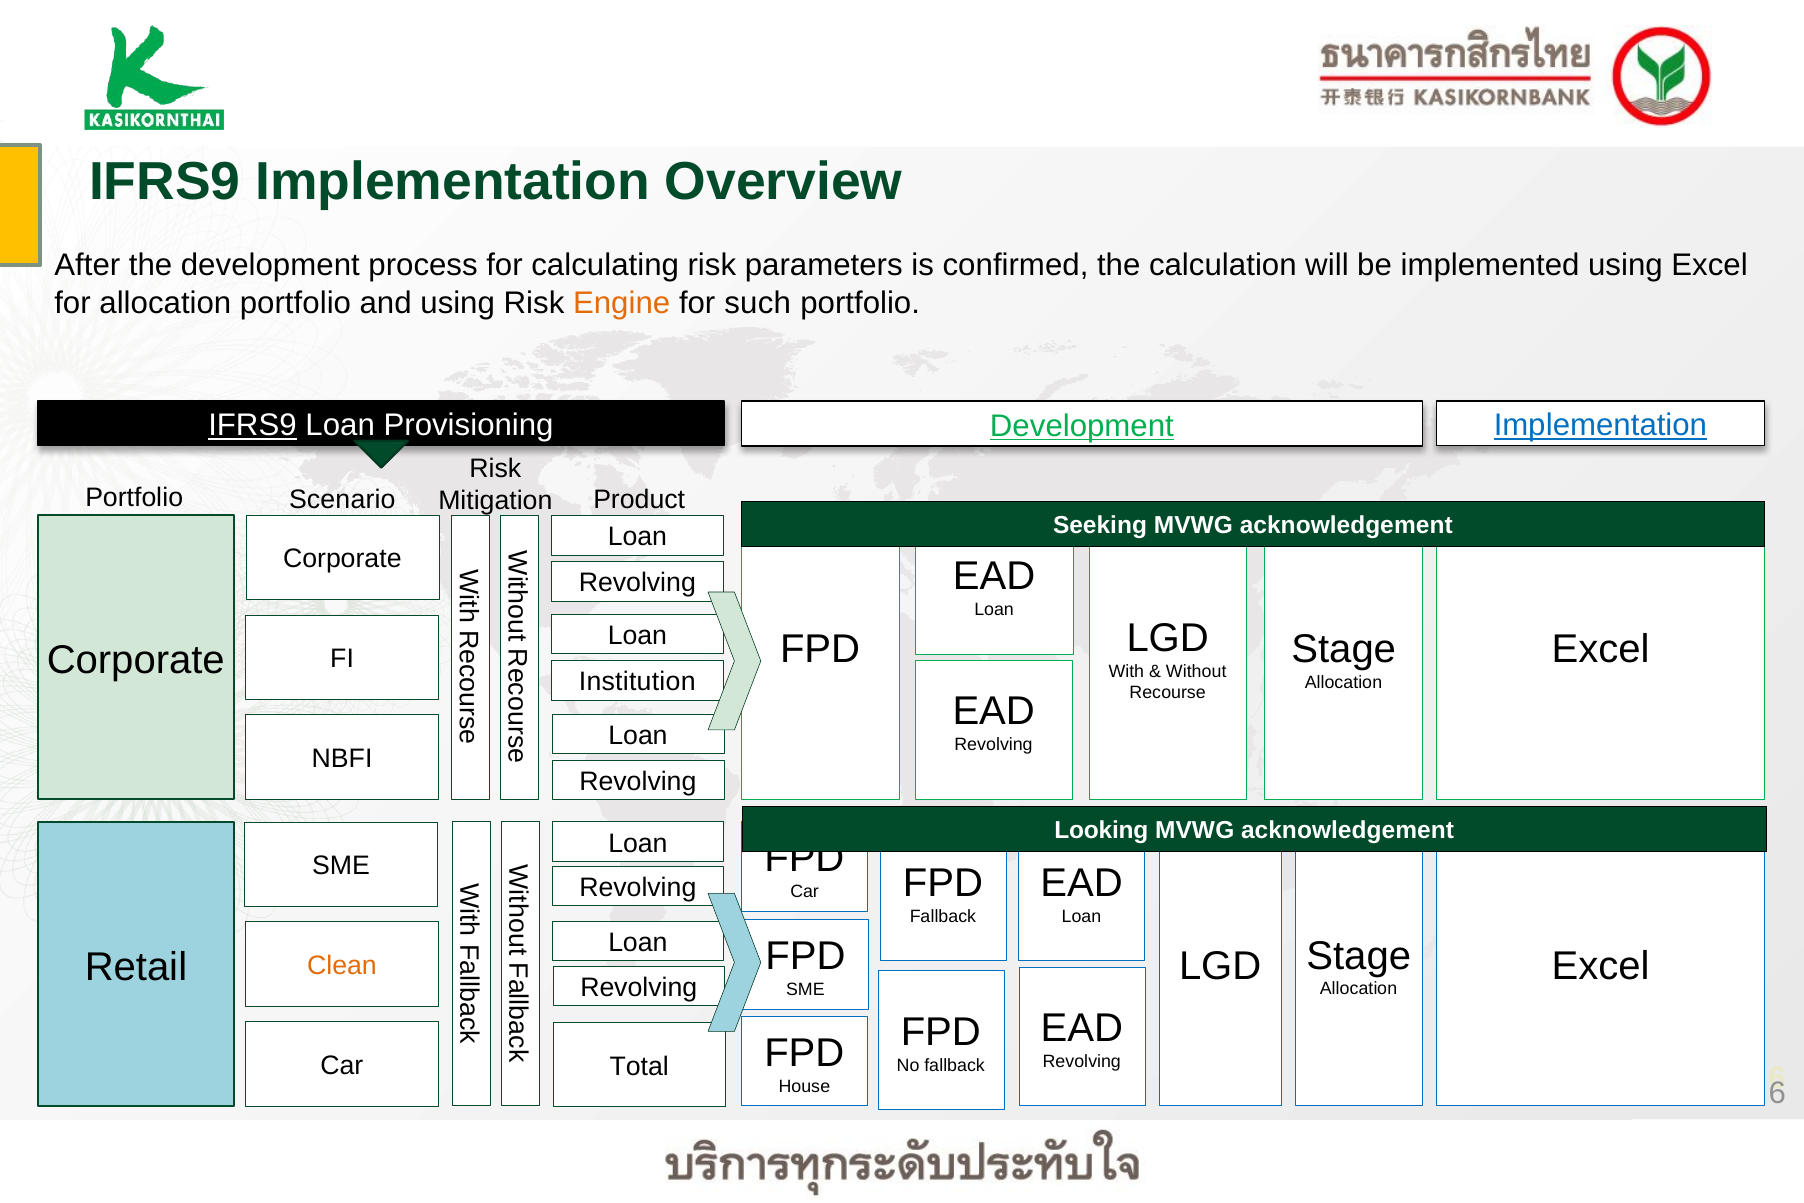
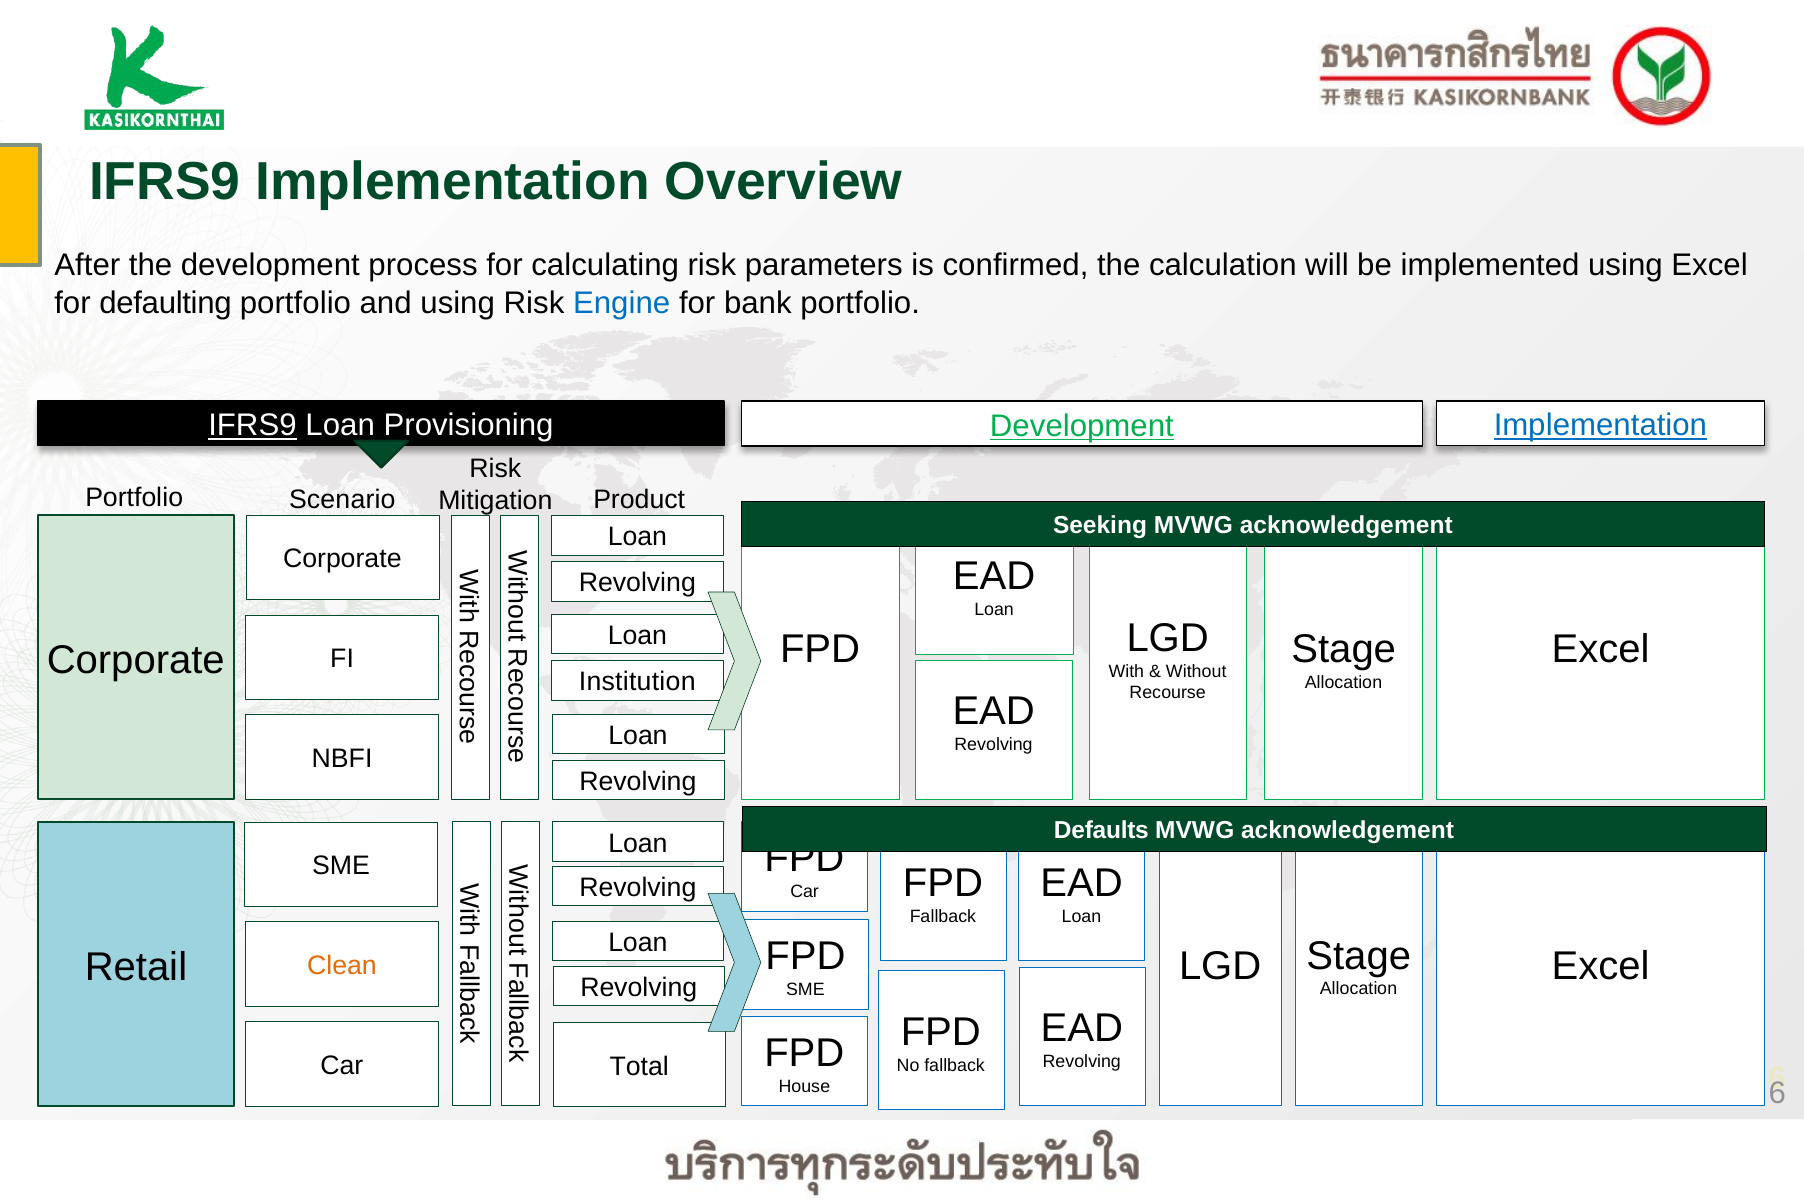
for allocation: allocation -> defaulting
Engine colour: orange -> blue
such: such -> bank
Looking: Looking -> Defaults
